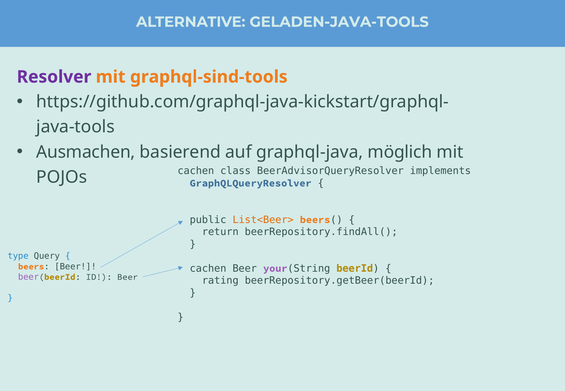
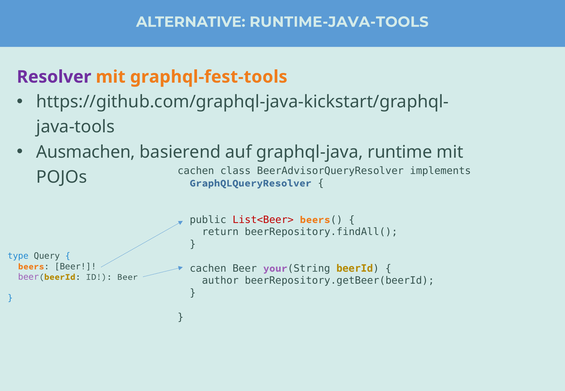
GELADEN-JAVA-TOOLS: GELADEN-JAVA-TOOLS -> RUNTIME-JAVA-TOOLS
graphql-sind-tools: graphql-sind-tools -> graphql-fest-tools
möglich: möglich -> runtime
List<Beer> colour: orange -> red
rating: rating -> author
